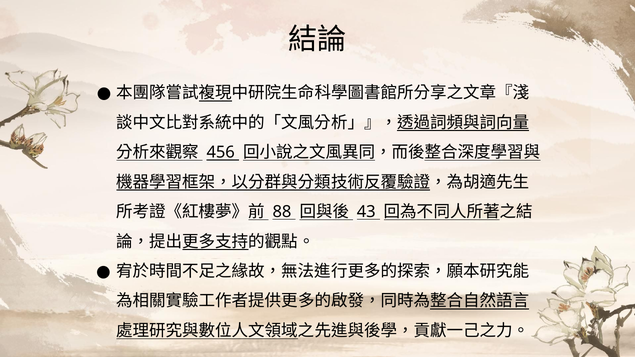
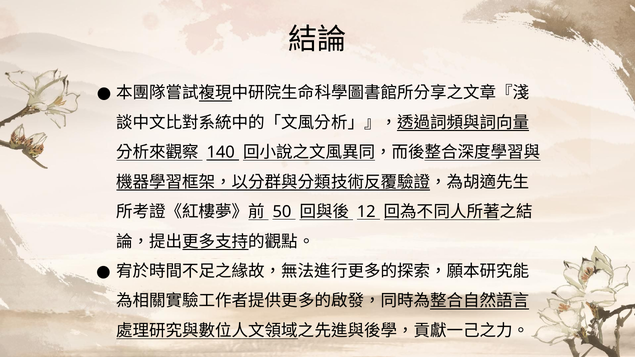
456: 456 -> 140
88: 88 -> 50
43: 43 -> 12
